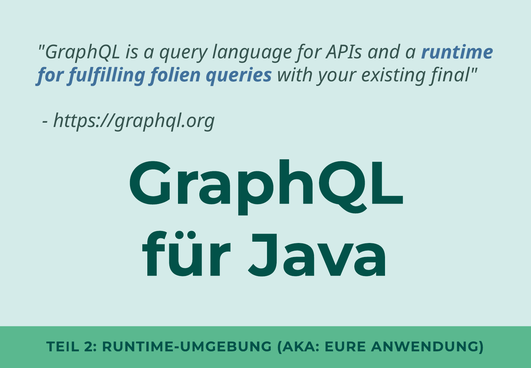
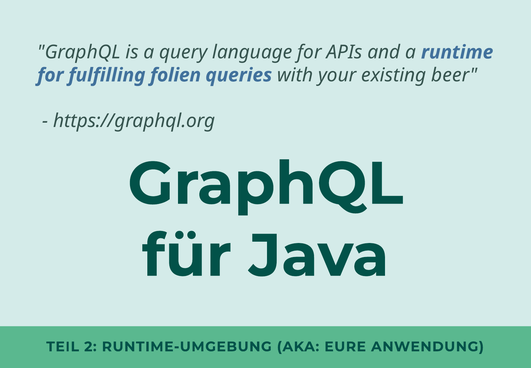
final: final -> beer
